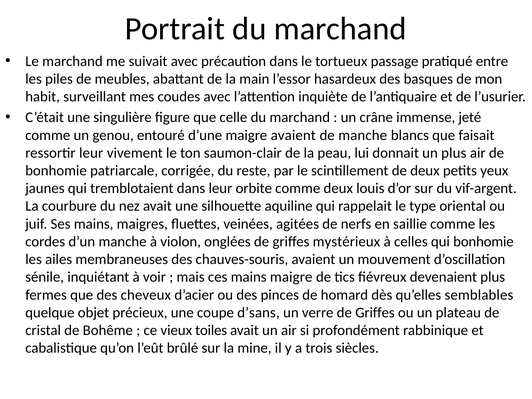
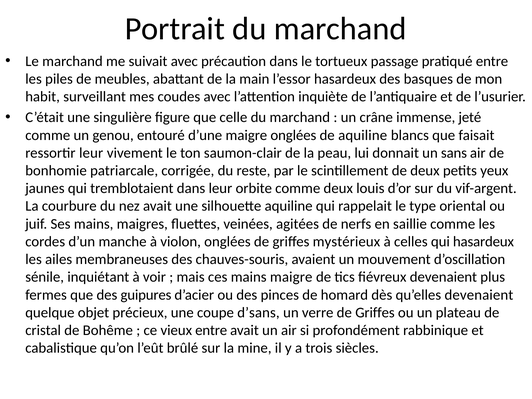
maigre avaient: avaient -> onglées
de manche: manche -> aquiline
un plus: plus -> sans
qui bonhomie: bonhomie -> hasardeux
cheveux: cheveux -> guipures
qu’elles semblables: semblables -> devenaient
vieux toiles: toiles -> entre
